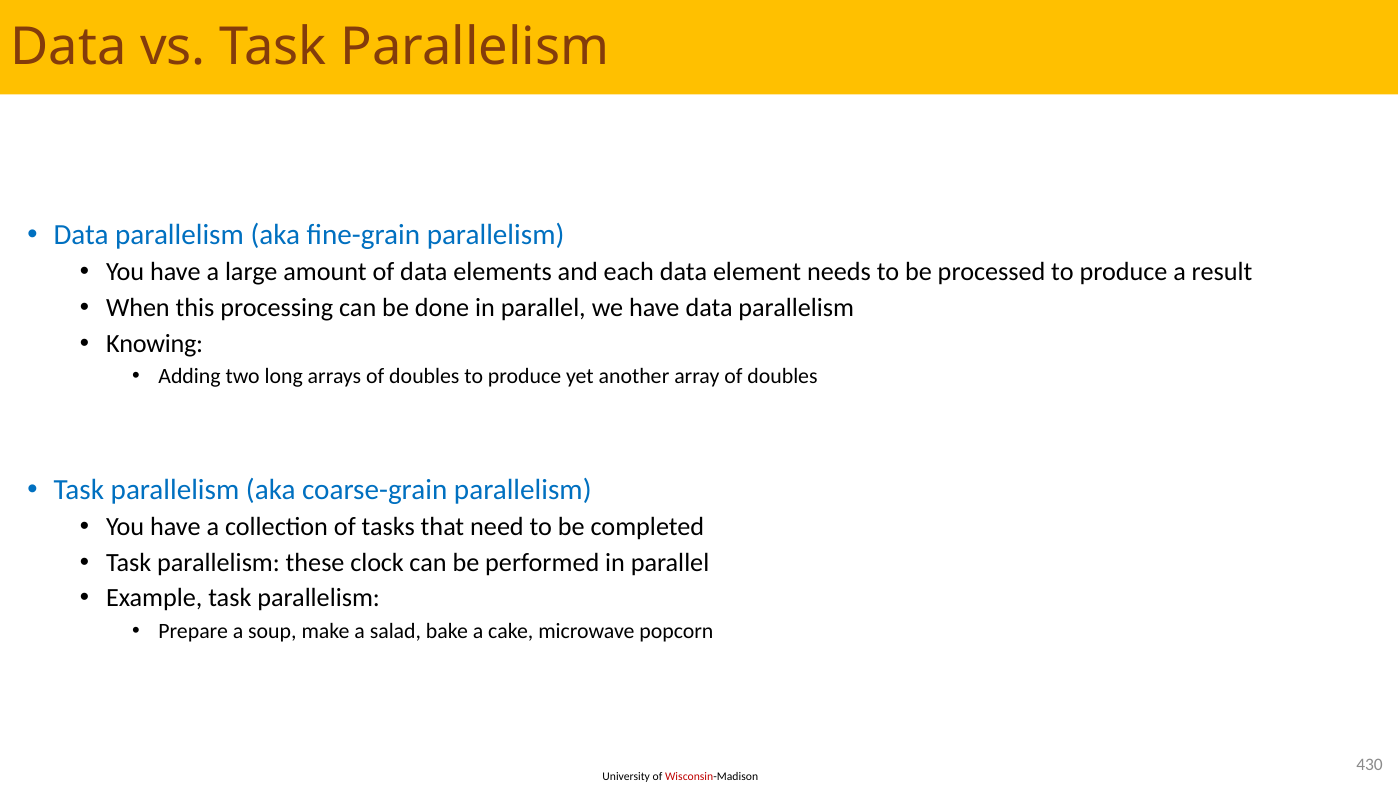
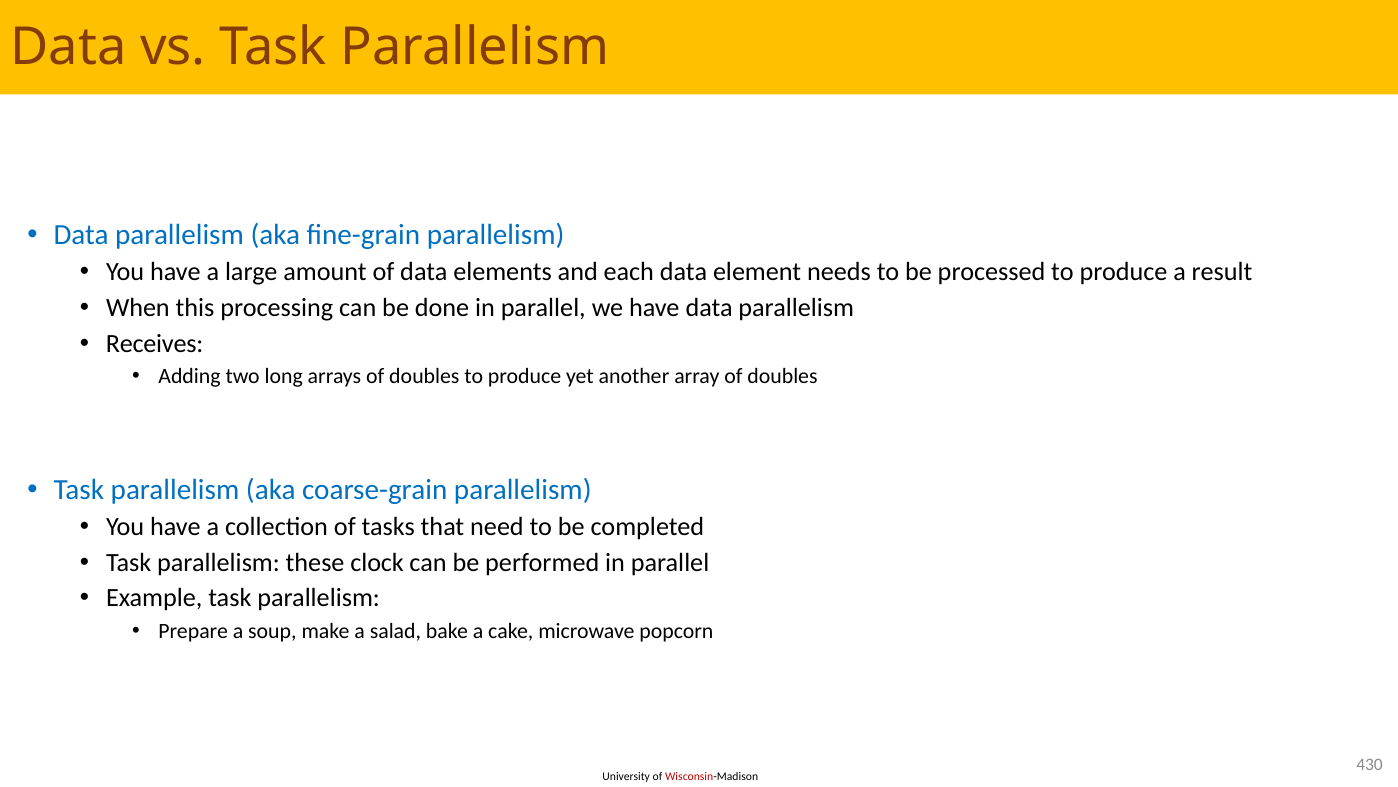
Knowing: Knowing -> Receives
